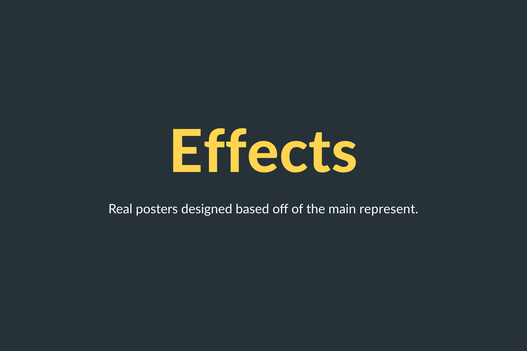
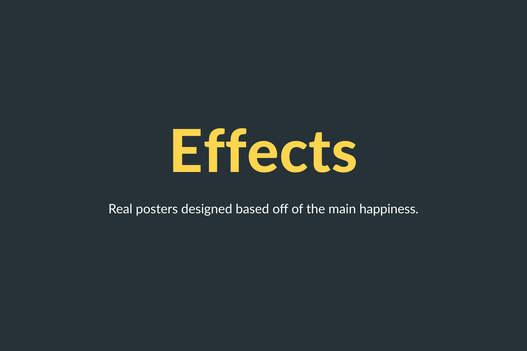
represent: represent -> happiness
